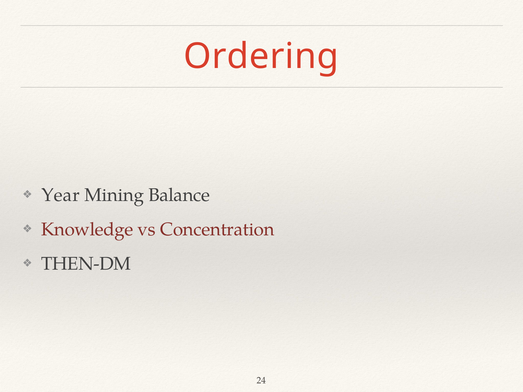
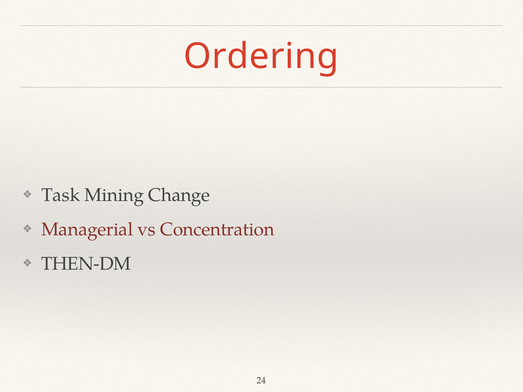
Year: Year -> Task
Balance: Balance -> Change
Knowledge: Knowledge -> Managerial
